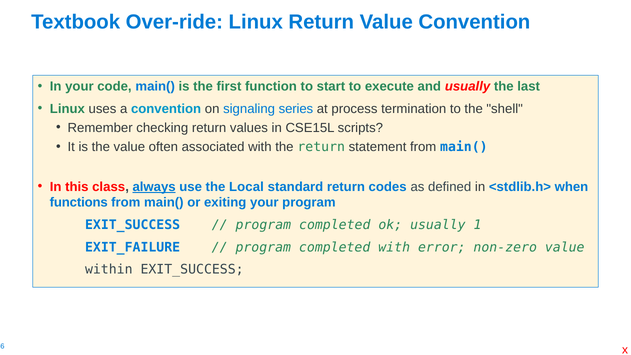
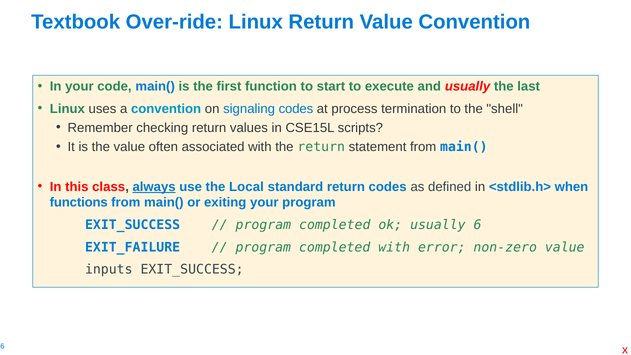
signaling series: series -> codes
1: 1 -> 6
within: within -> inputs
